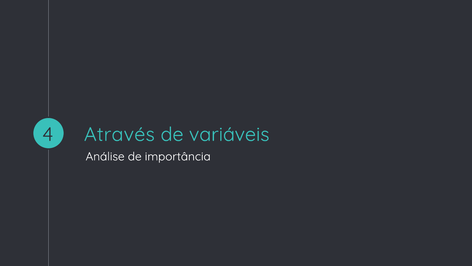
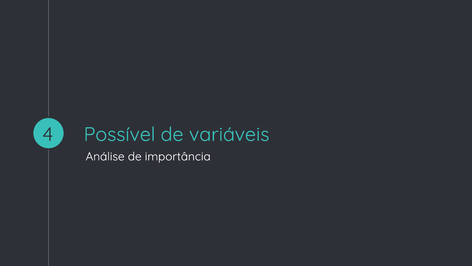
Através: Através -> Possível
